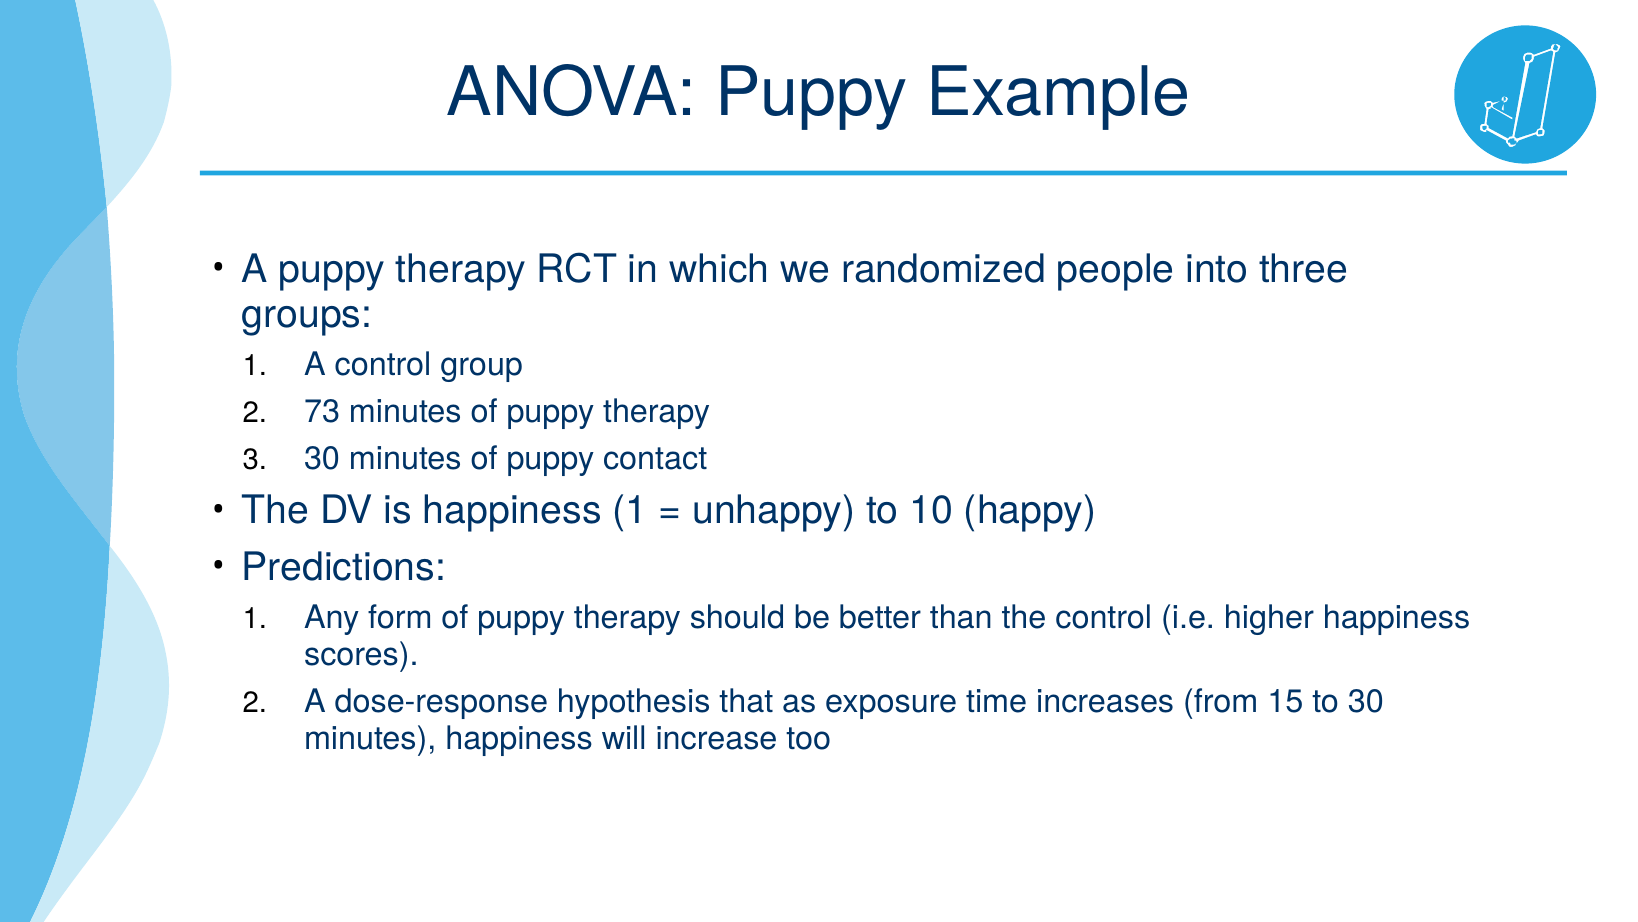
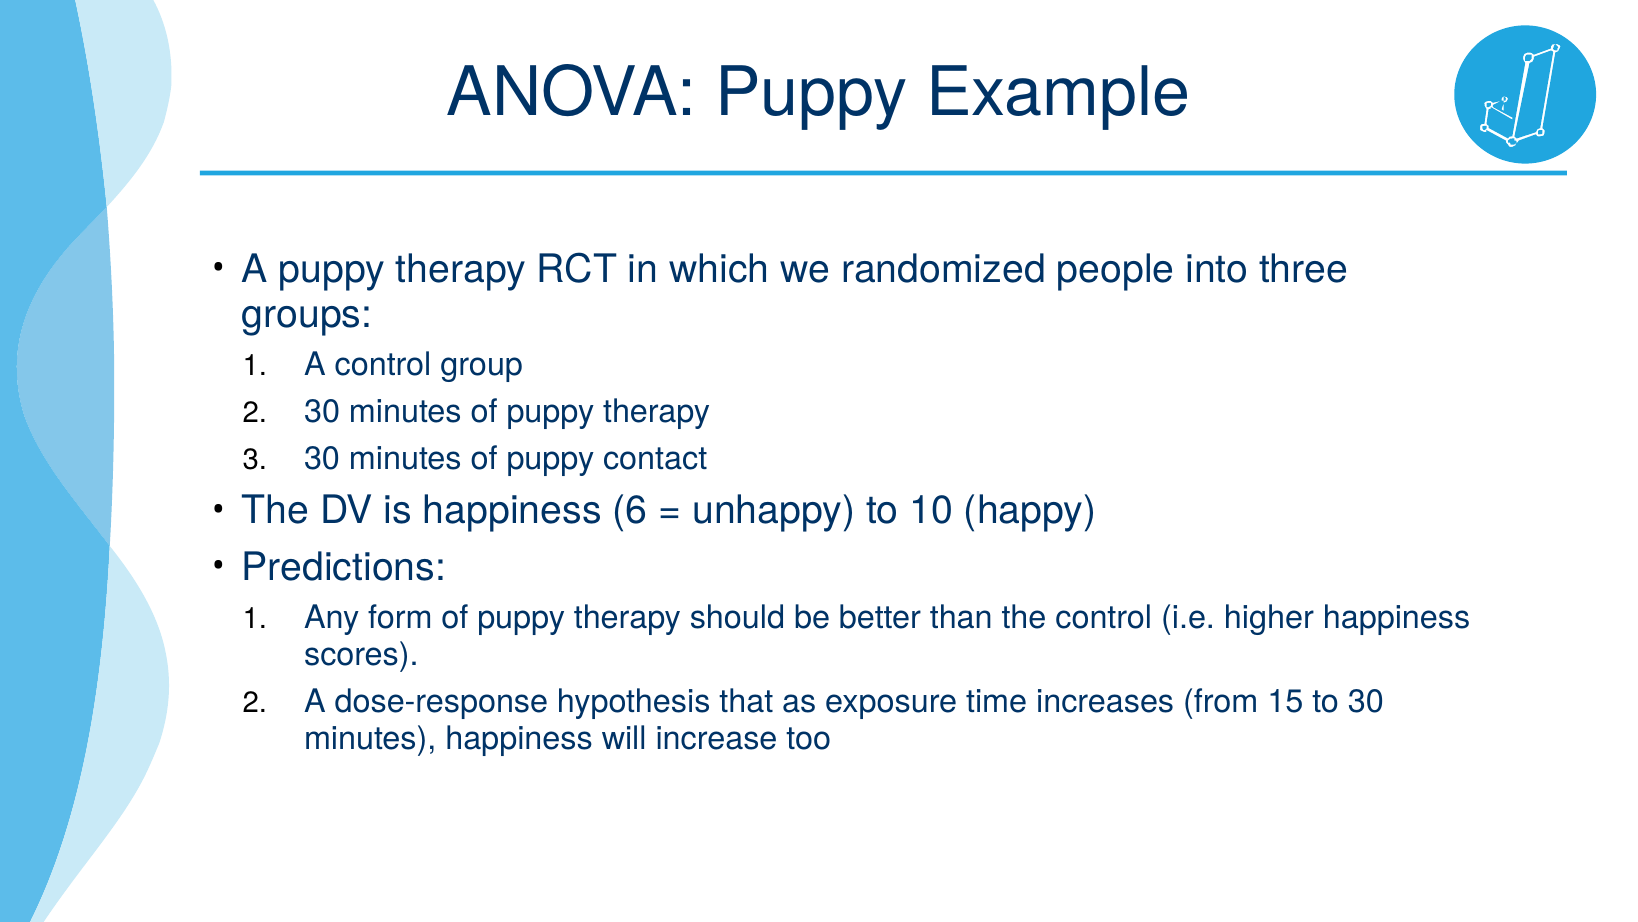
73 at (322, 411): 73 -> 30
happiness 1: 1 -> 6
